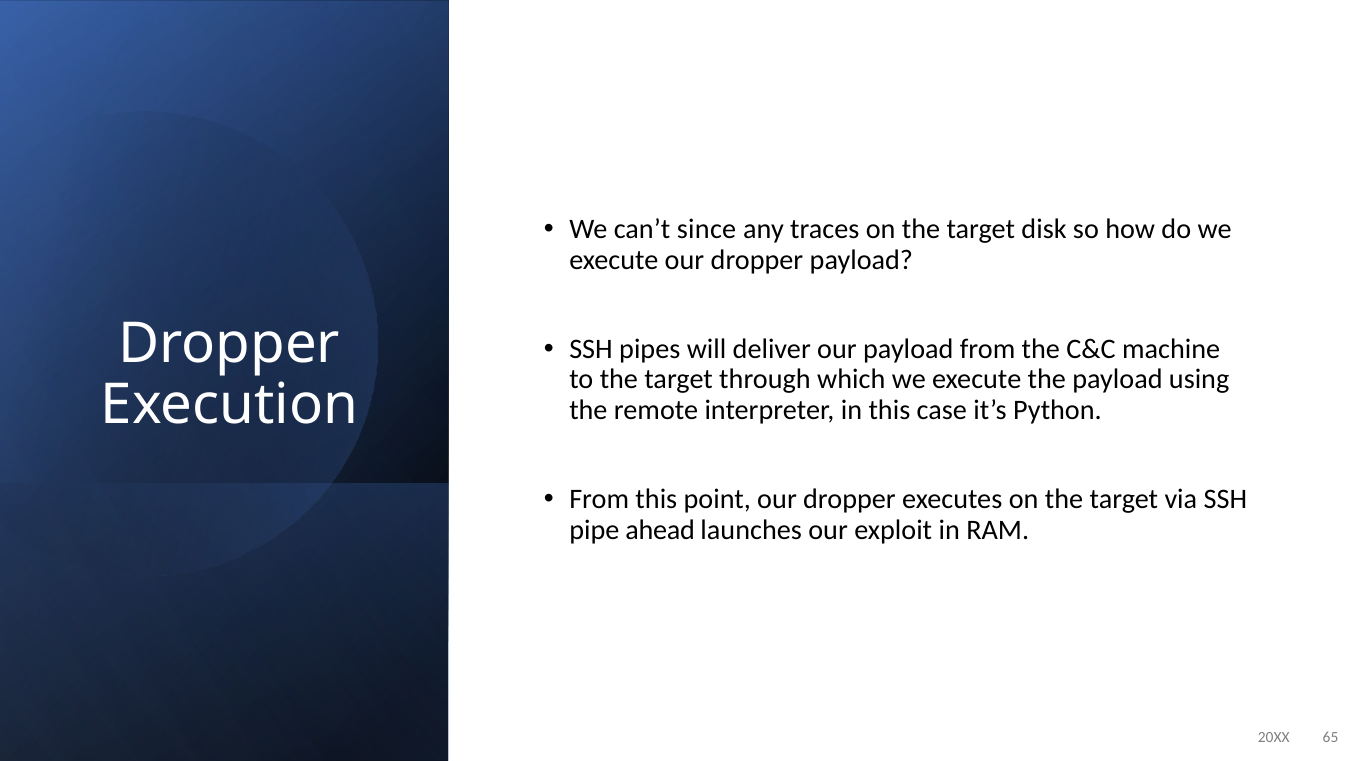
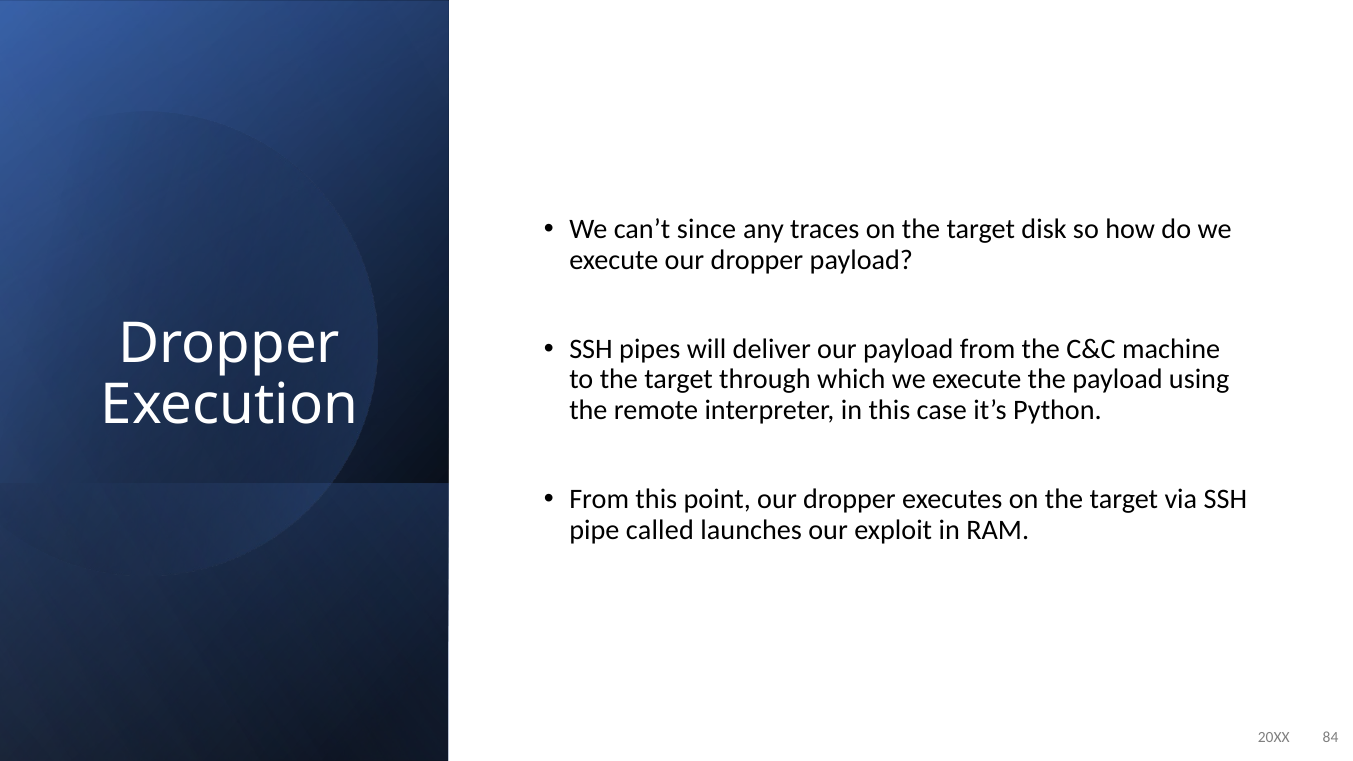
ahead: ahead -> called
65: 65 -> 84
